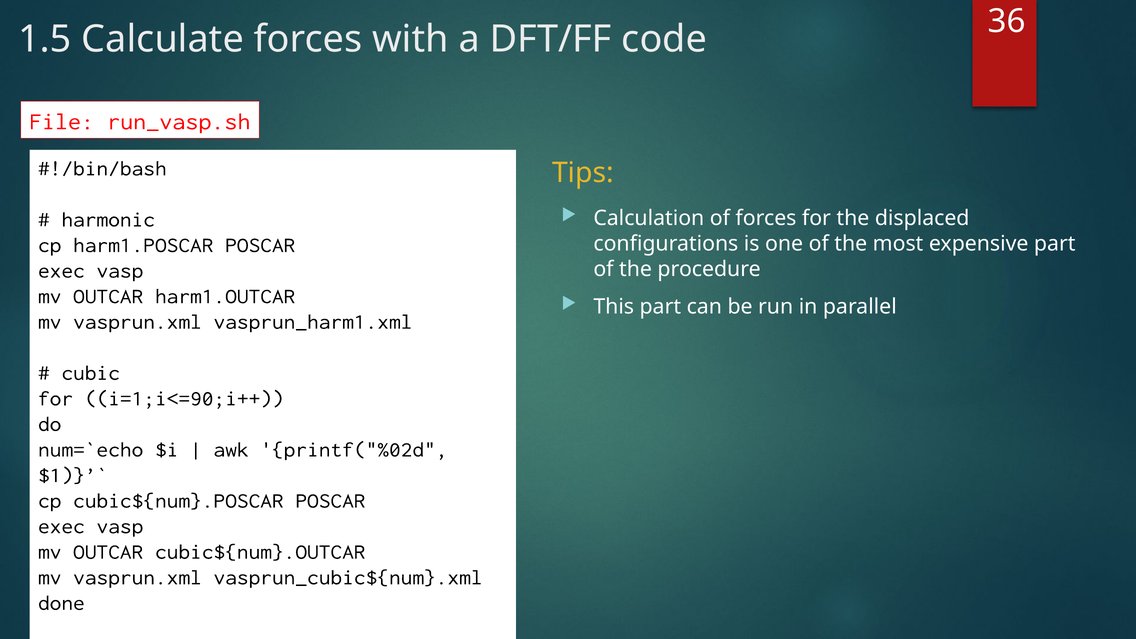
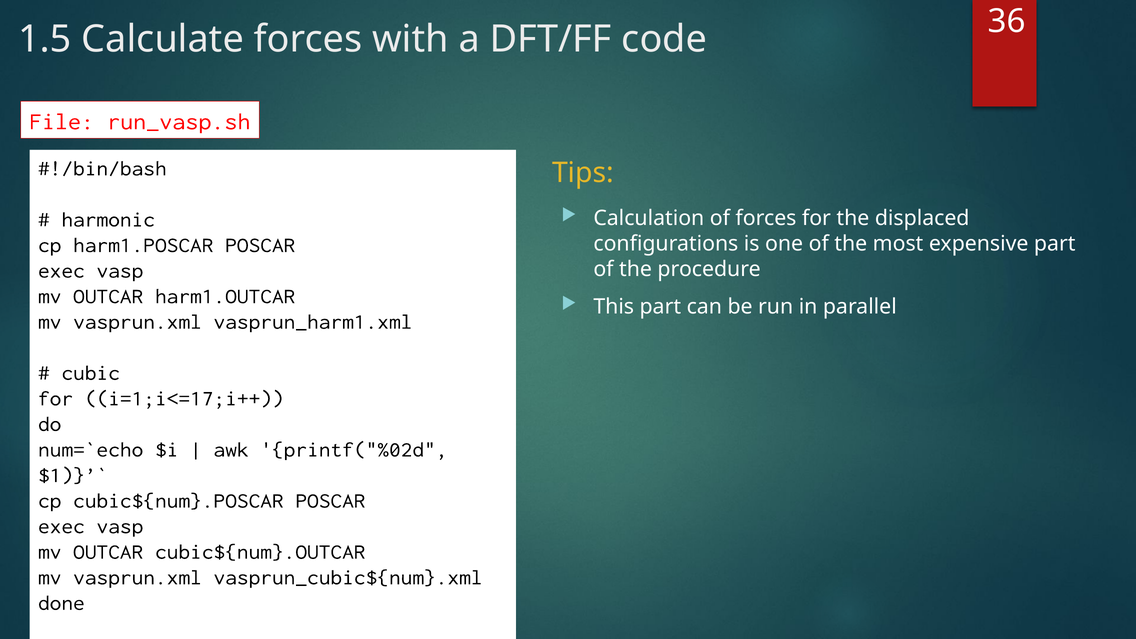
i=1;i<=90;i++: i=1;i<=90;i++ -> i=1;i<=17;i++
